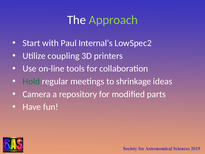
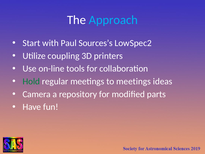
Approach colour: light green -> light blue
Internal’s: Internal’s -> Sources’s
to shrinkage: shrinkage -> meetings
